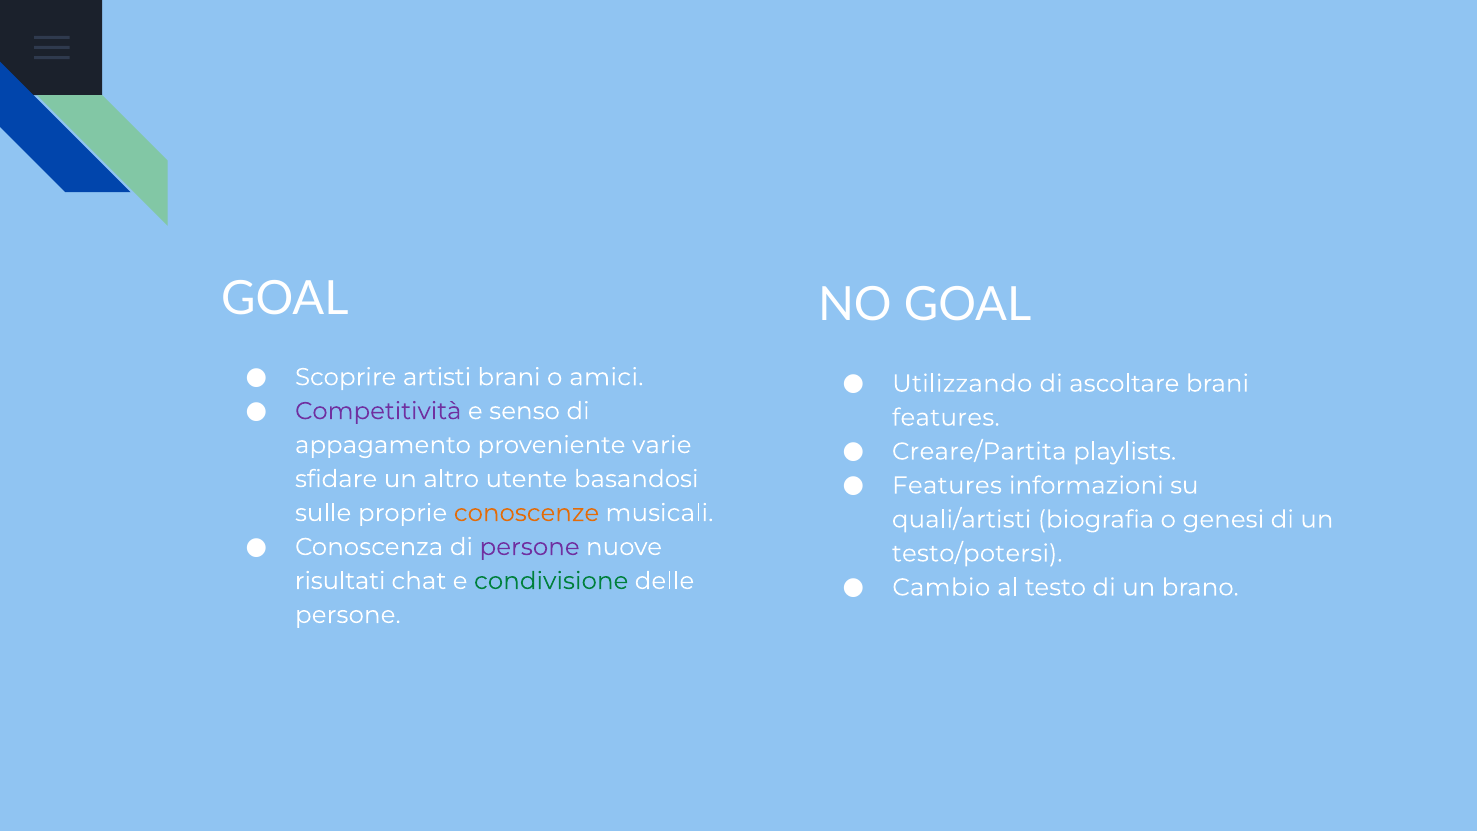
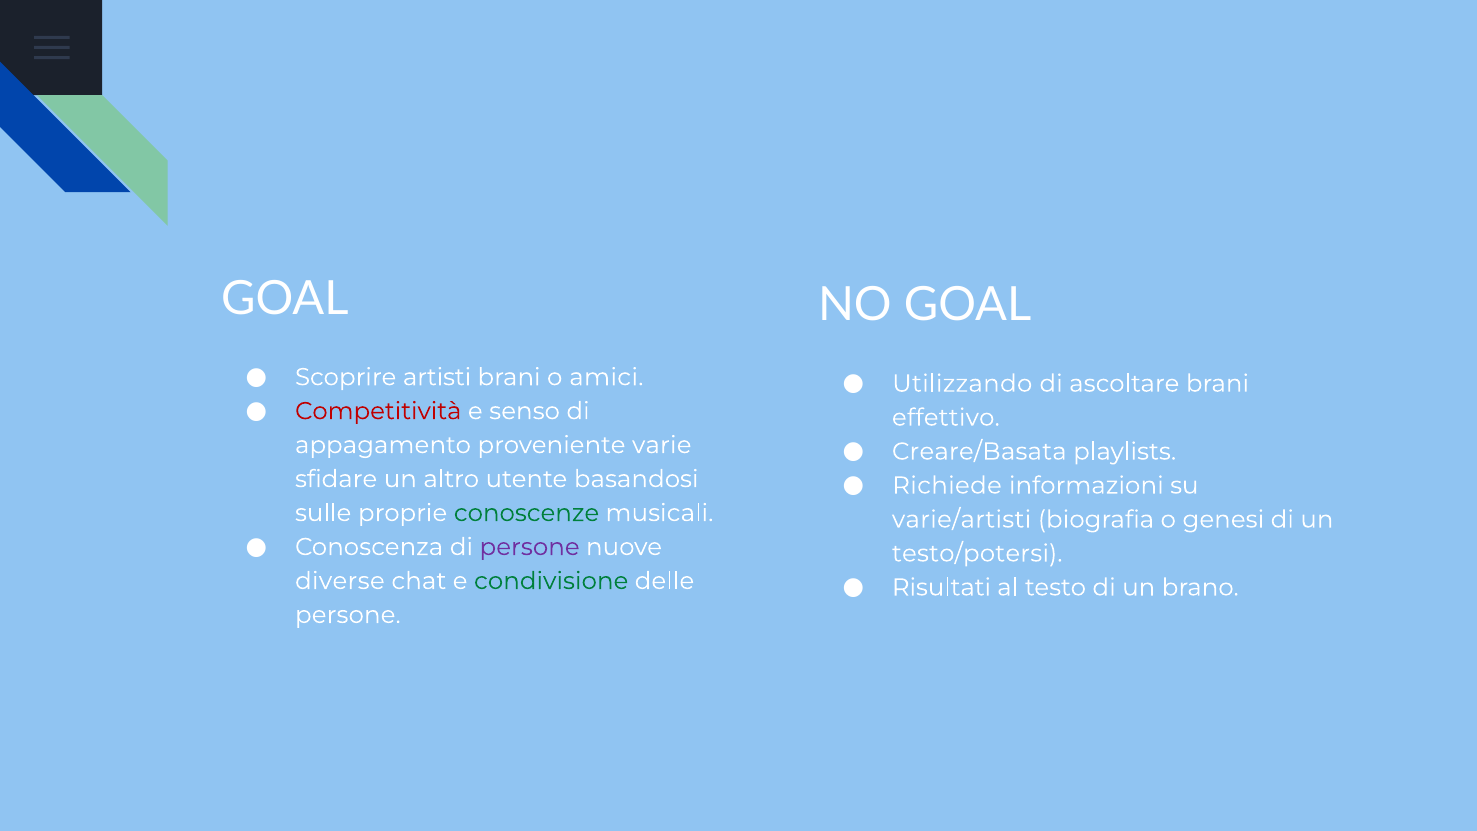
Competitività colour: purple -> red
features at (946, 417): features -> effettivo
Creare/Partita: Creare/Partita -> Creare/Basata
Features at (947, 485): Features -> Richiede
conoscenze colour: orange -> green
quali/artisti: quali/artisti -> varie/artisti
risultati: risultati -> diverse
Cambio: Cambio -> Risultati
